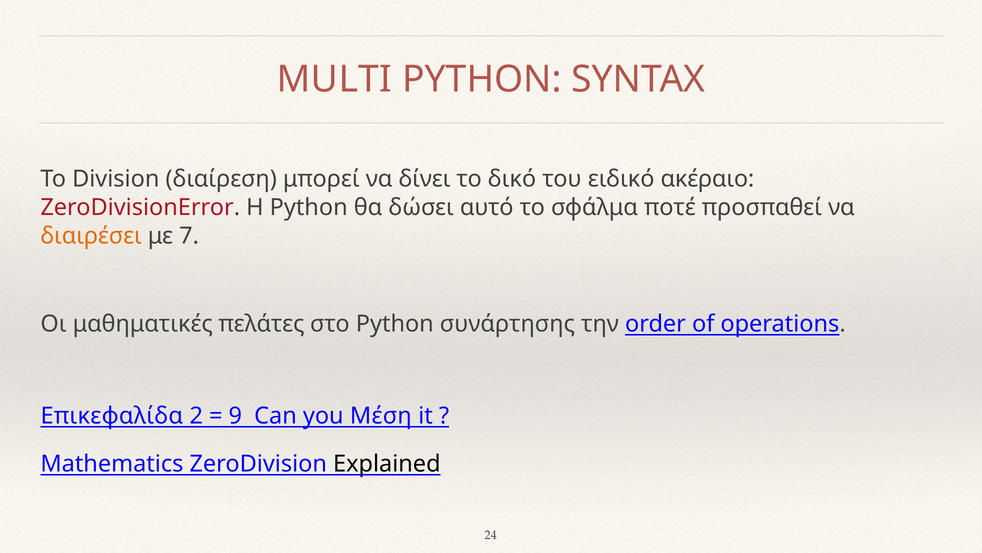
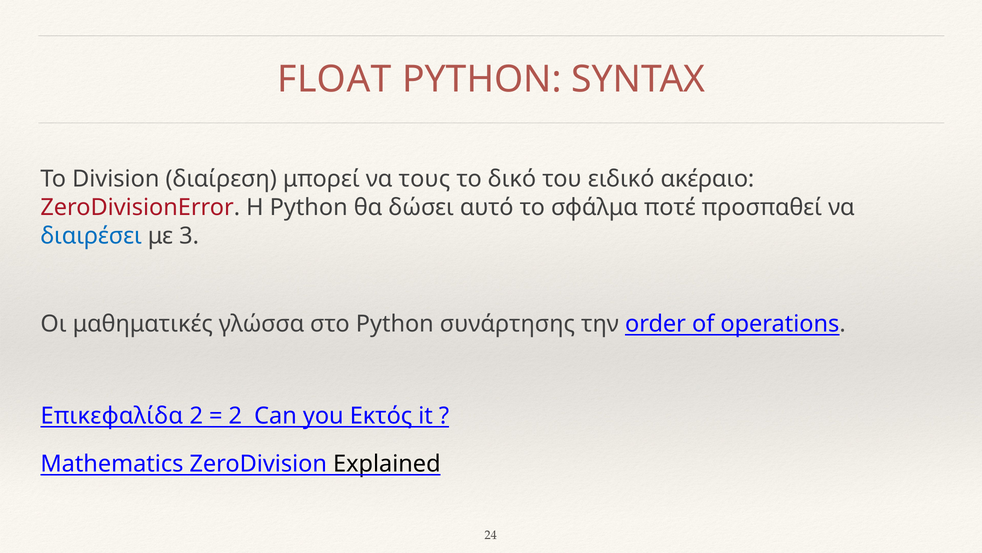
MULTI: MULTI -> FLOAT
δίνει: δίνει -> τους
διαιρέσει colour: orange -> blue
7: 7 -> 3
πελάτες: πελάτες -> γλώσσα
9 at (235, 416): 9 -> 2
Μέση: Μέση -> Εκτός
